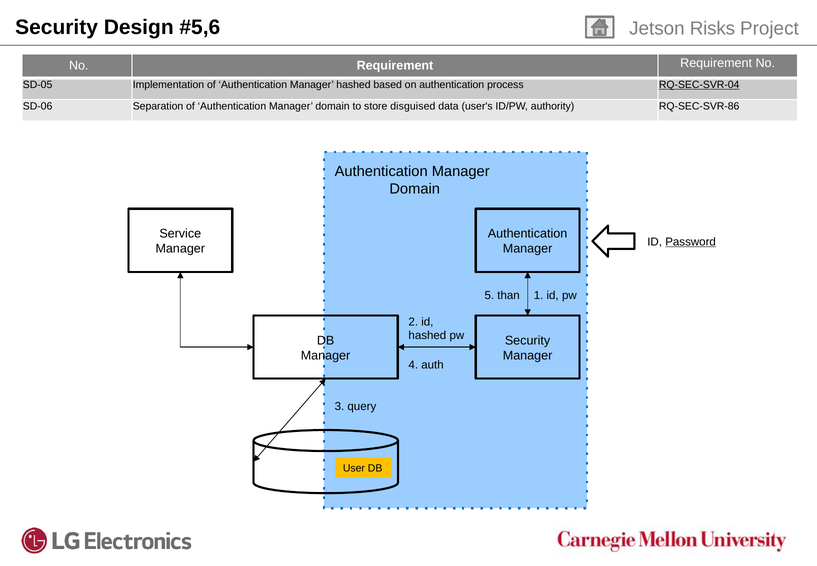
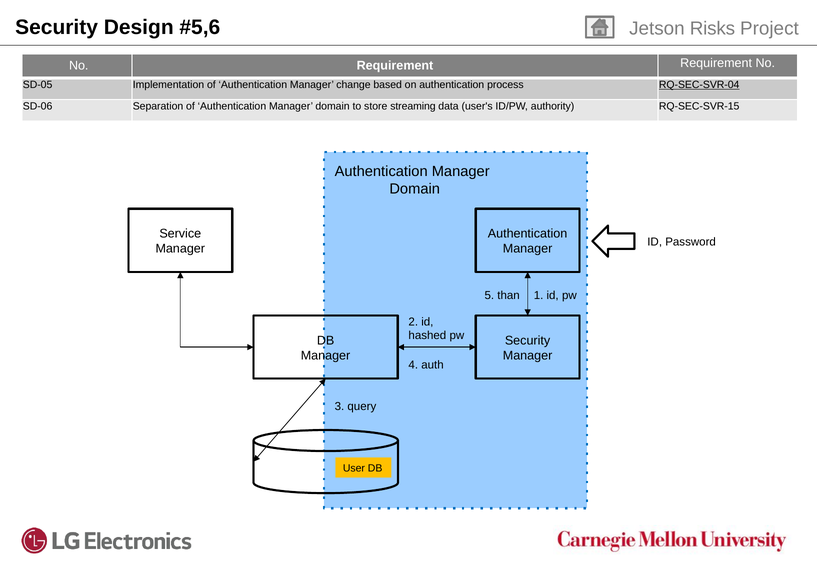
Manager hashed: hashed -> change
disguised: disguised -> streaming
RQ-SEC-SVR-86: RQ-SEC-SVR-86 -> RQ-SEC-SVR-15
Password underline: present -> none
